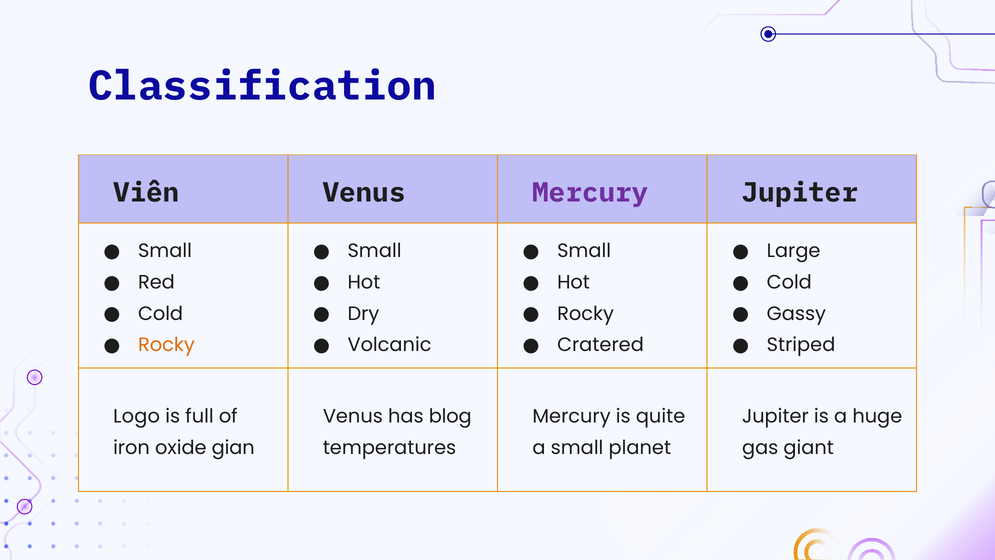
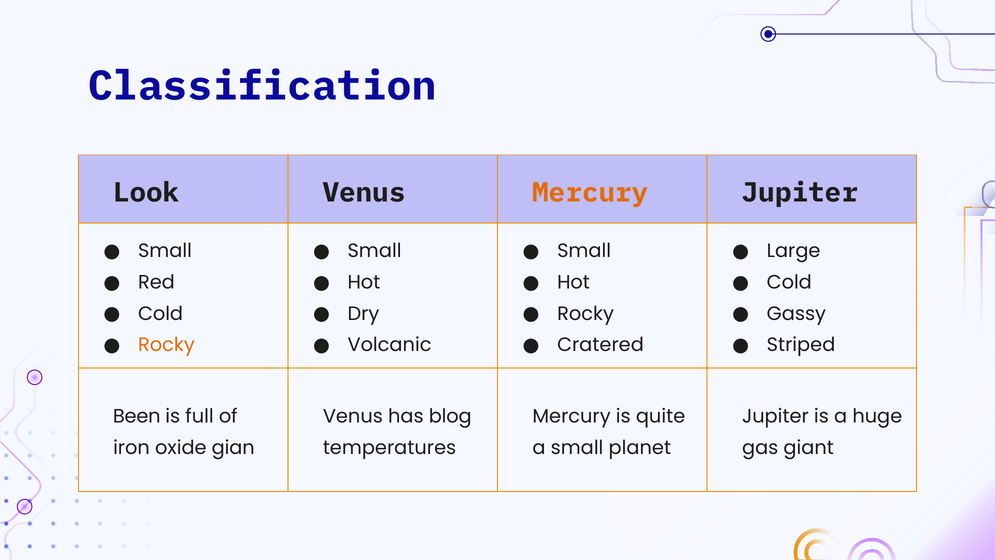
Viên: Viên -> Look
Mercury at (590, 193) colour: purple -> orange
Logo: Logo -> Been
